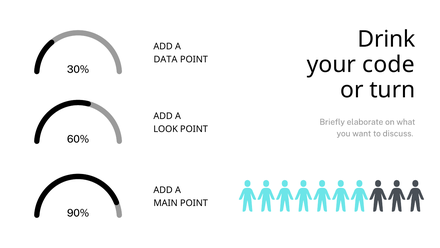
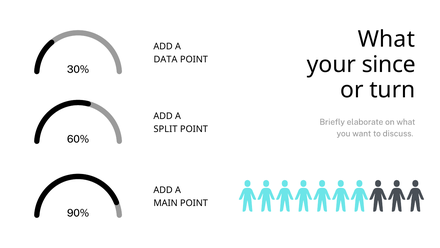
Drink at (387, 39): Drink -> What
code: code -> since
LOOK: LOOK -> SPLIT
